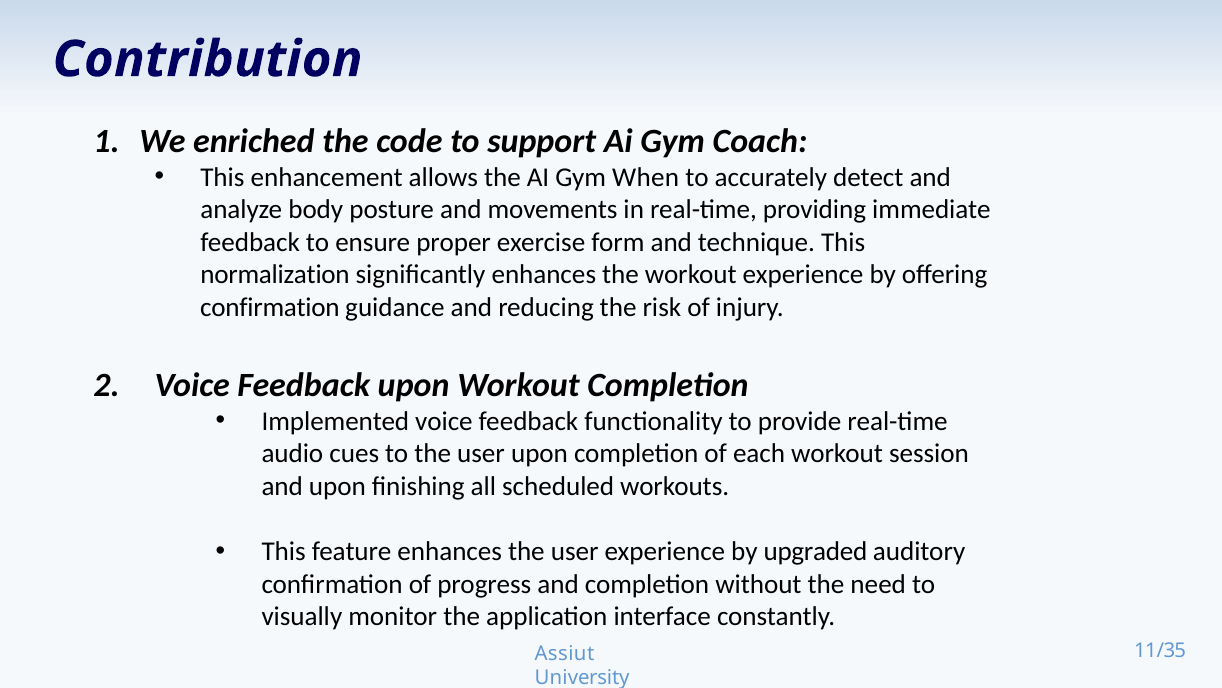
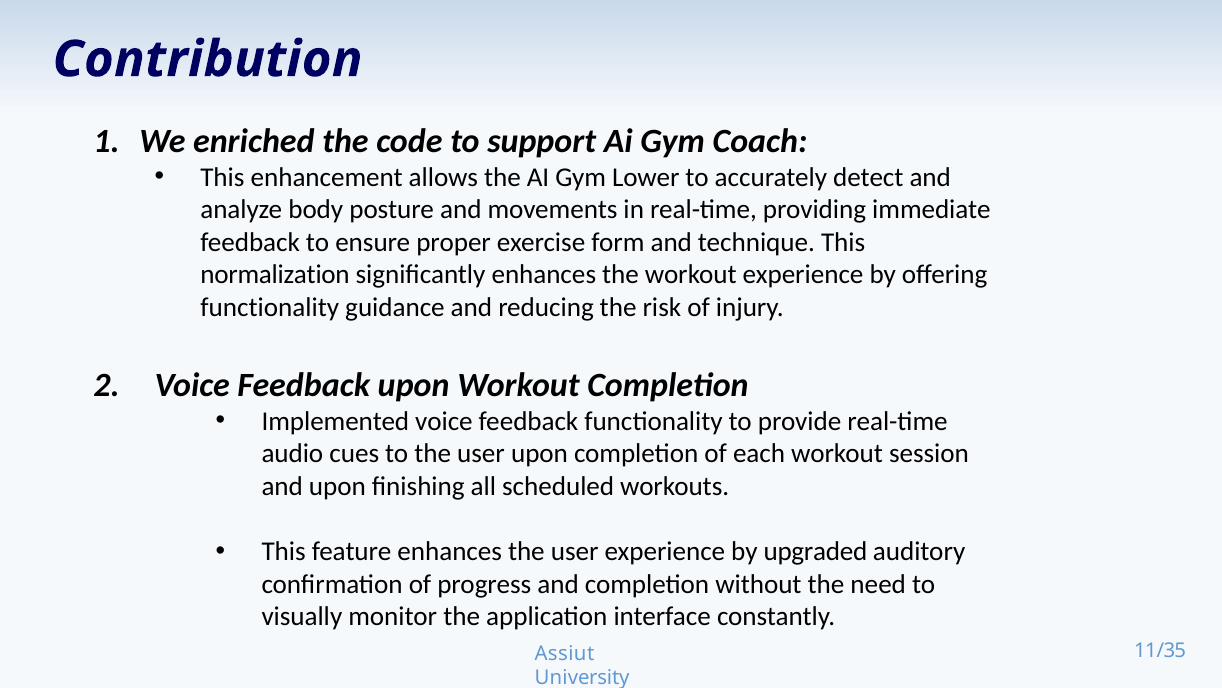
When: When -> Lower
confirmation at (270, 308): confirmation -> functionality
